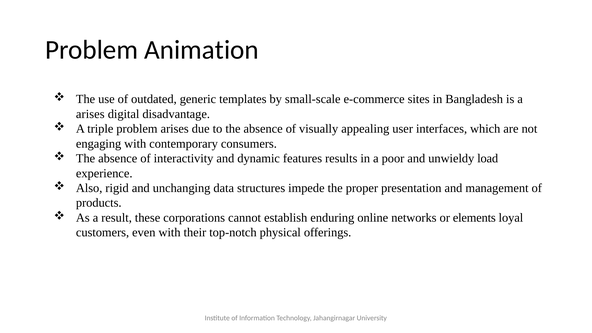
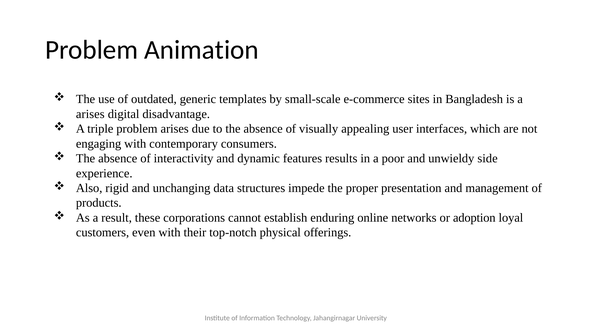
load: load -> side
elements: elements -> adoption
